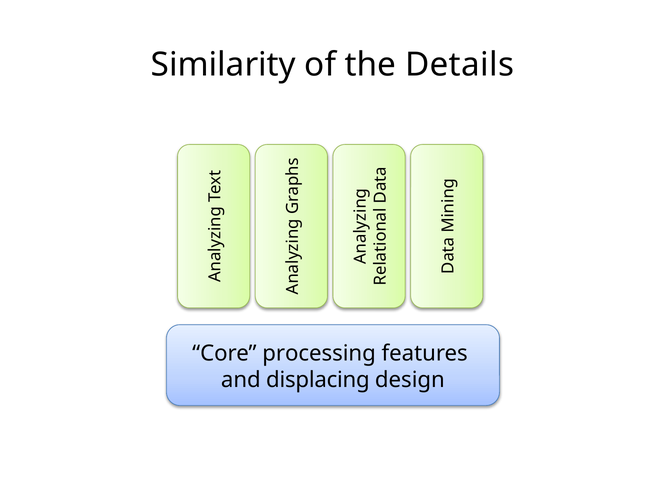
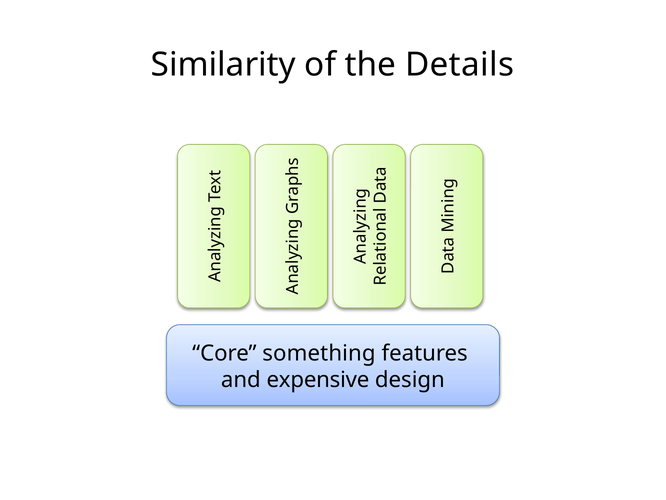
processing: processing -> something
displacing: displacing -> expensive
